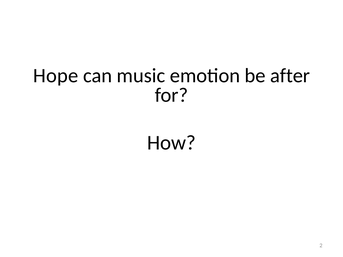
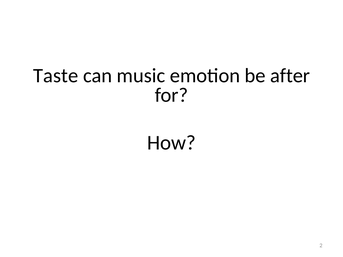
Hope: Hope -> Taste
